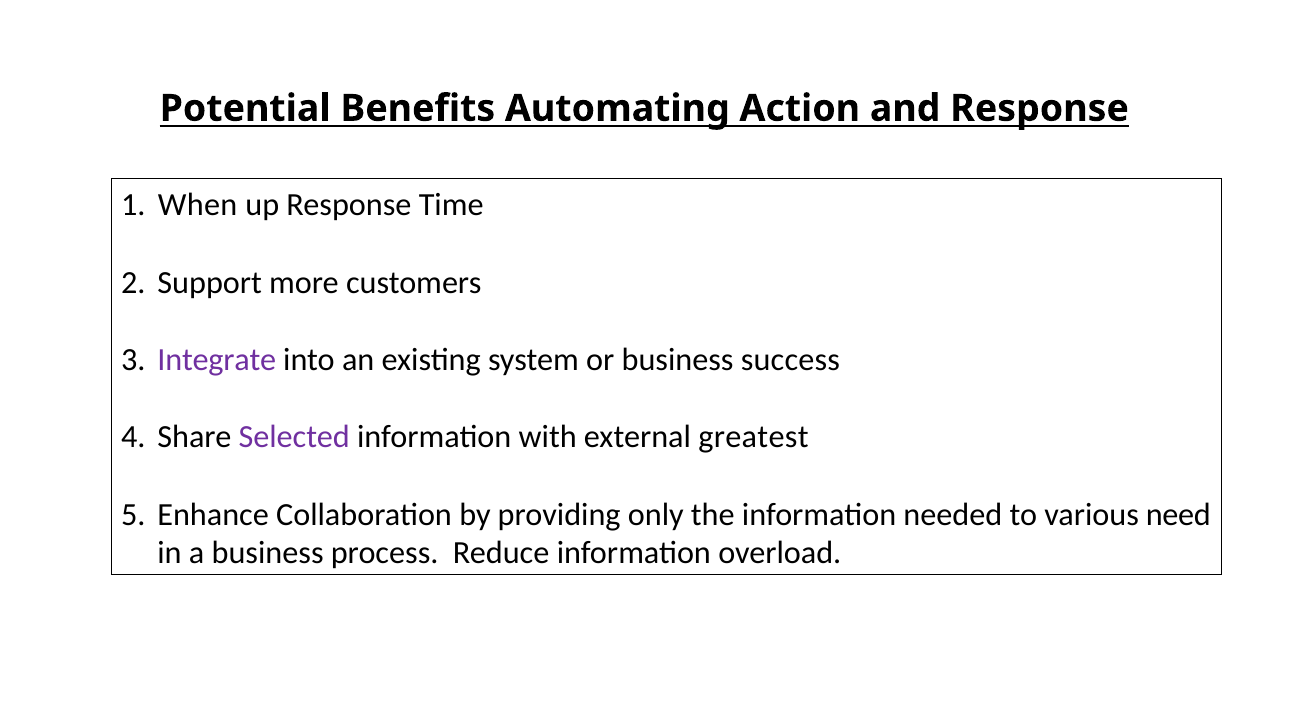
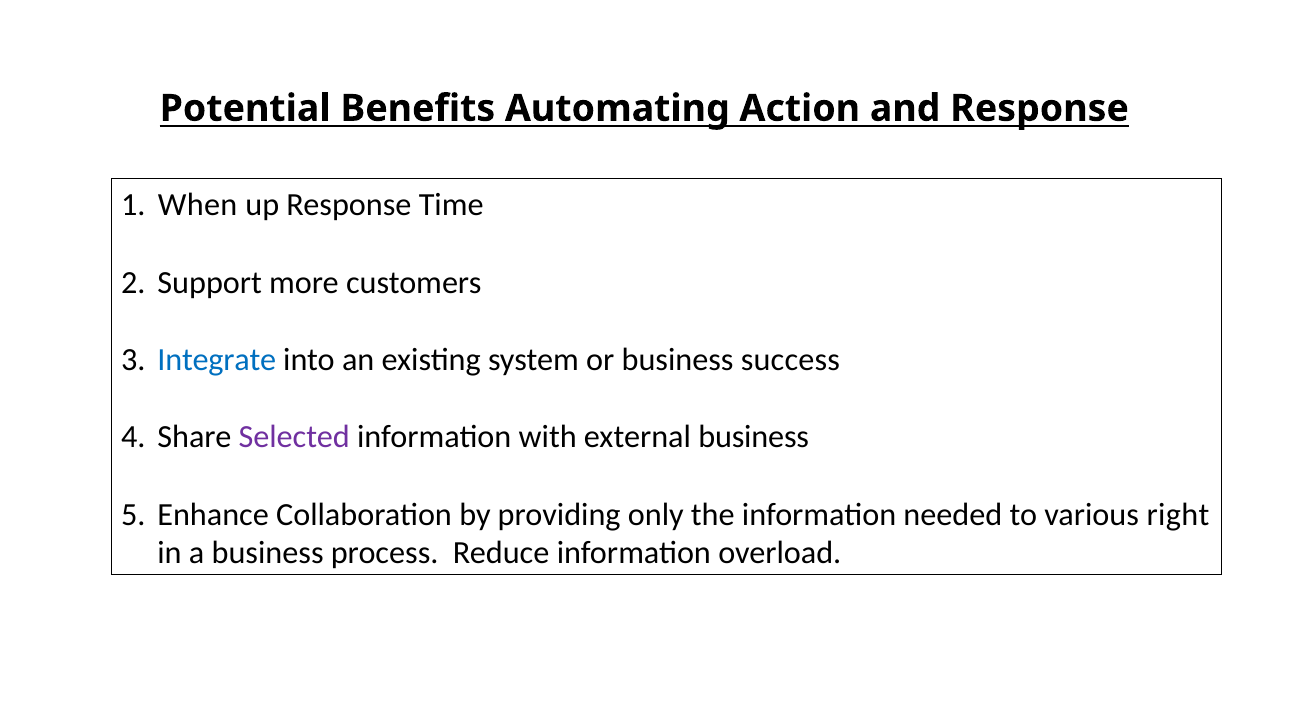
Integrate colour: purple -> blue
external greatest: greatest -> business
need: need -> right
